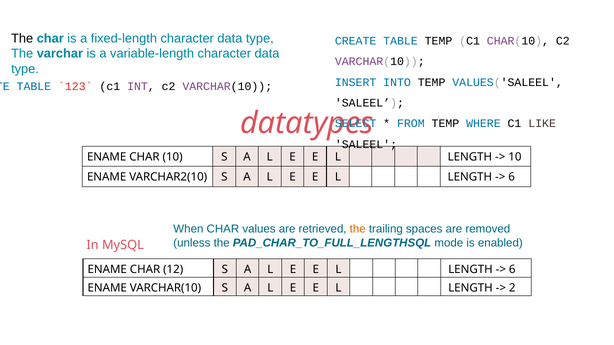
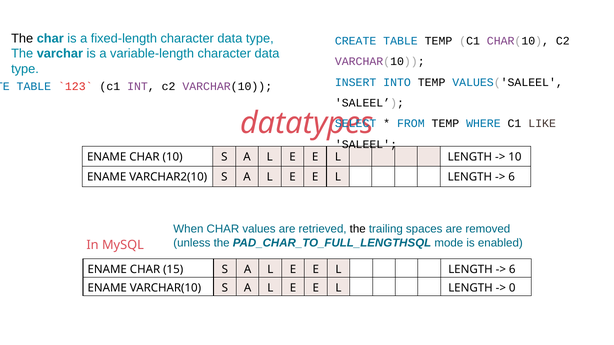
the at (358, 229) colour: orange -> black
12: 12 -> 15
2: 2 -> 0
